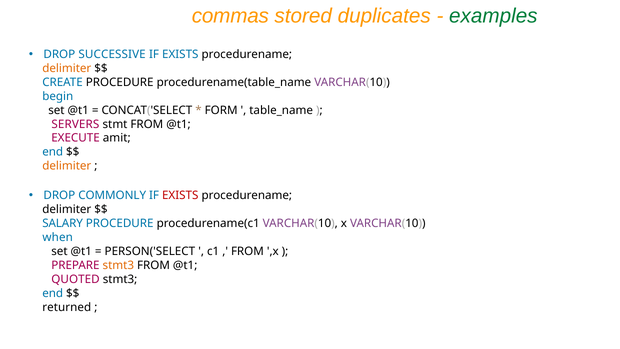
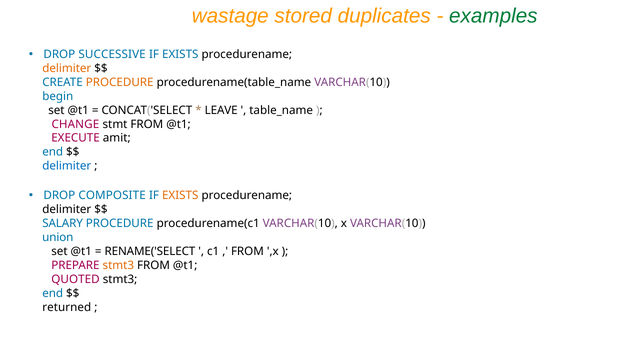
commas: commas -> wastage
PROCEDURE at (120, 82) colour: black -> orange
FORM: FORM -> LEAVE
SERVERS: SERVERS -> CHANGE
delimiter at (67, 166) colour: orange -> blue
COMMONLY: COMMONLY -> COMPOSITE
EXISTS at (180, 195) colour: red -> orange
when: when -> union
PERSON('SELECT: PERSON('SELECT -> RENAME('SELECT
